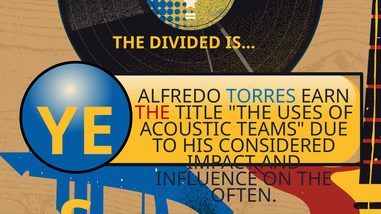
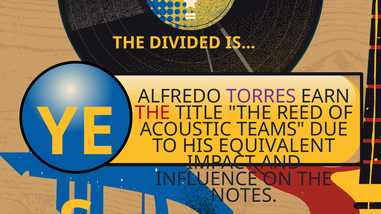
TORRES colour: blue -> purple
USES: USES -> REED
CONSIDERED: CONSIDERED -> EQUIVALENT
OFTEN: OFTEN -> NOTES
